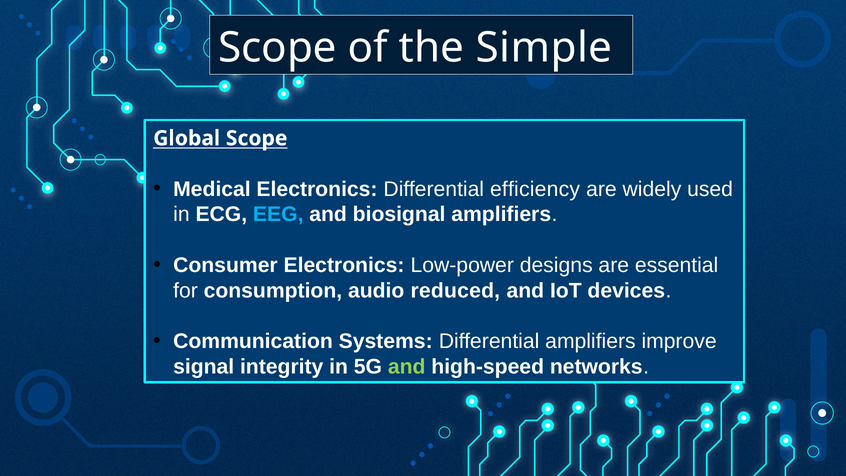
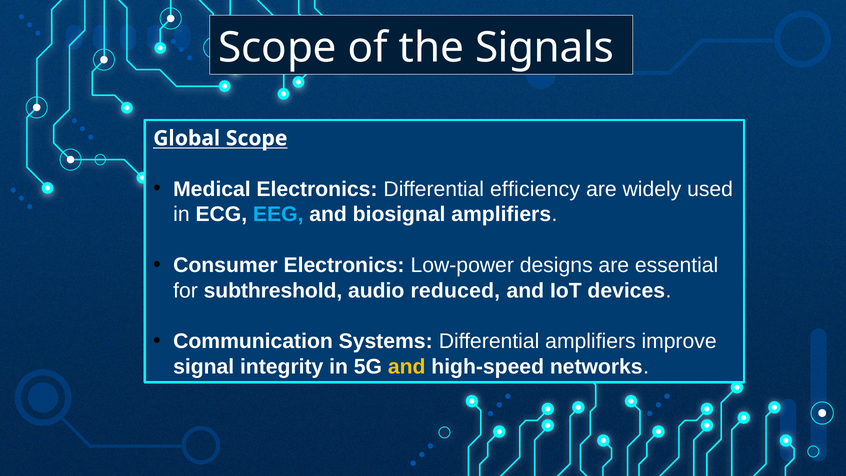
Simple: Simple -> Signals
consumption: consumption -> subthreshold
and at (407, 367) colour: light green -> yellow
